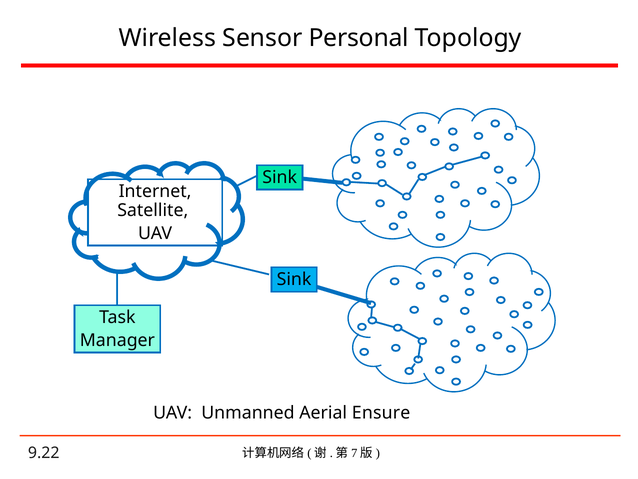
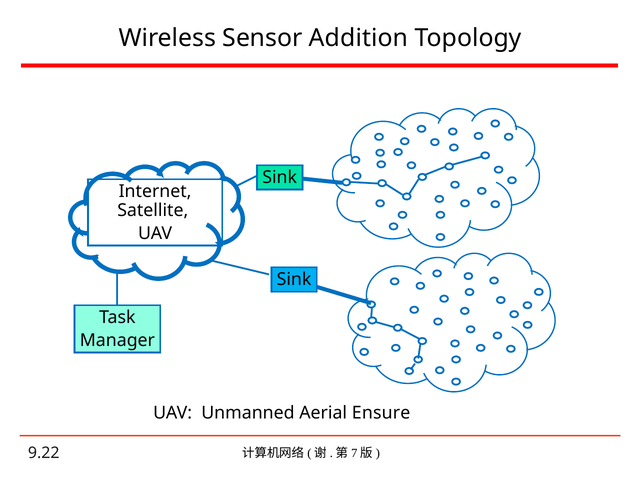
Personal: Personal -> Addition
